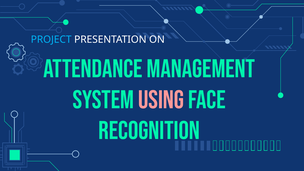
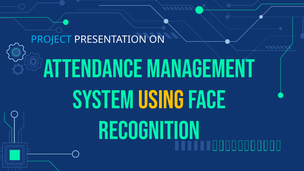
using colour: pink -> yellow
